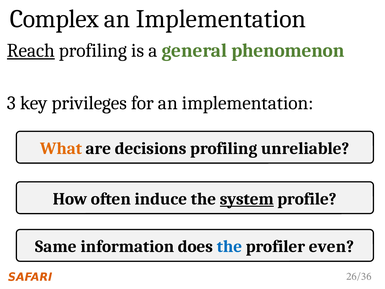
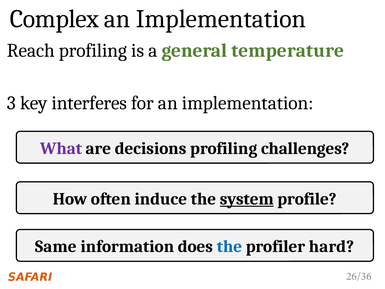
Reach underline: present -> none
phenomenon: phenomenon -> temperature
privileges: privileges -> interferes
What colour: orange -> purple
unreliable: unreliable -> challenges
even: even -> hard
